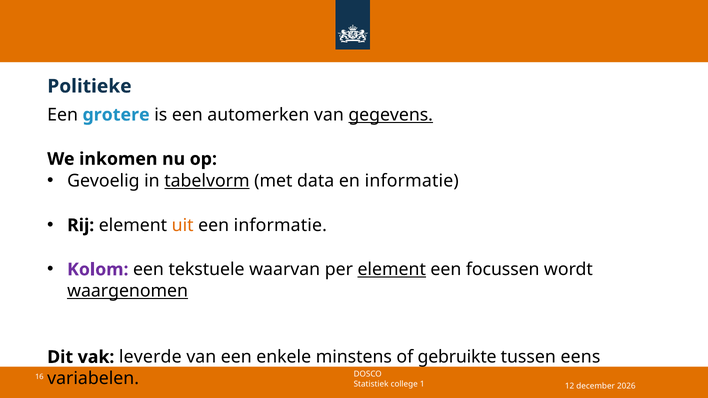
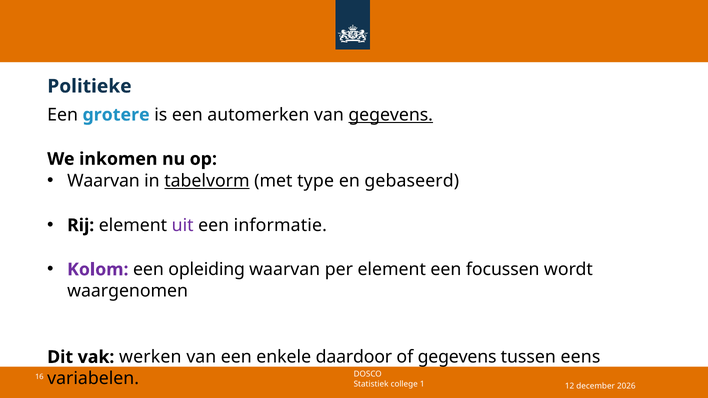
Gevoelig at (103, 181): Gevoelig -> Waarvan
data: data -> type
en informatie: informatie -> gebaseerd
uit colour: orange -> purple
tekstuele: tekstuele -> opleiding
element at (392, 270) underline: present -> none
waargenomen underline: present -> none
leverde: leverde -> werken
minstens: minstens -> daardoor
of gebruikte: gebruikte -> gegevens
